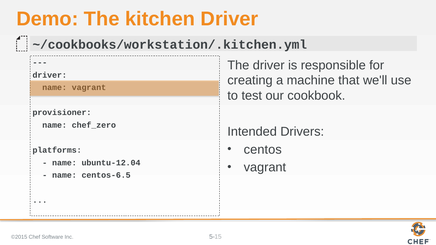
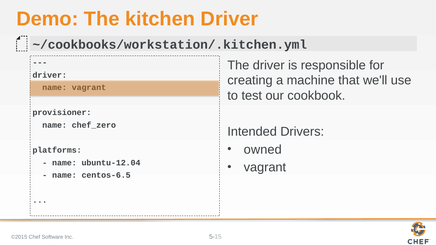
centos: centos -> owned
